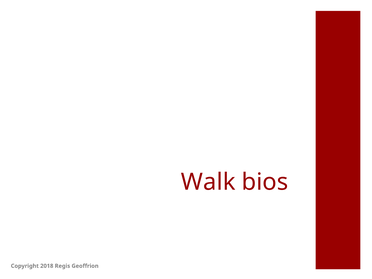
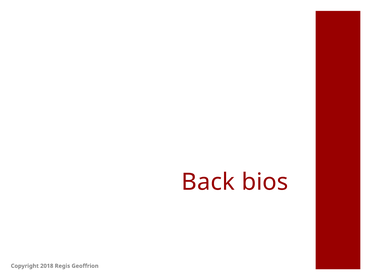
Walk: Walk -> Back
